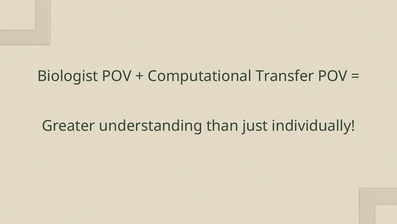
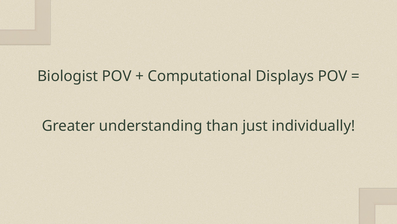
Transfer: Transfer -> Displays
